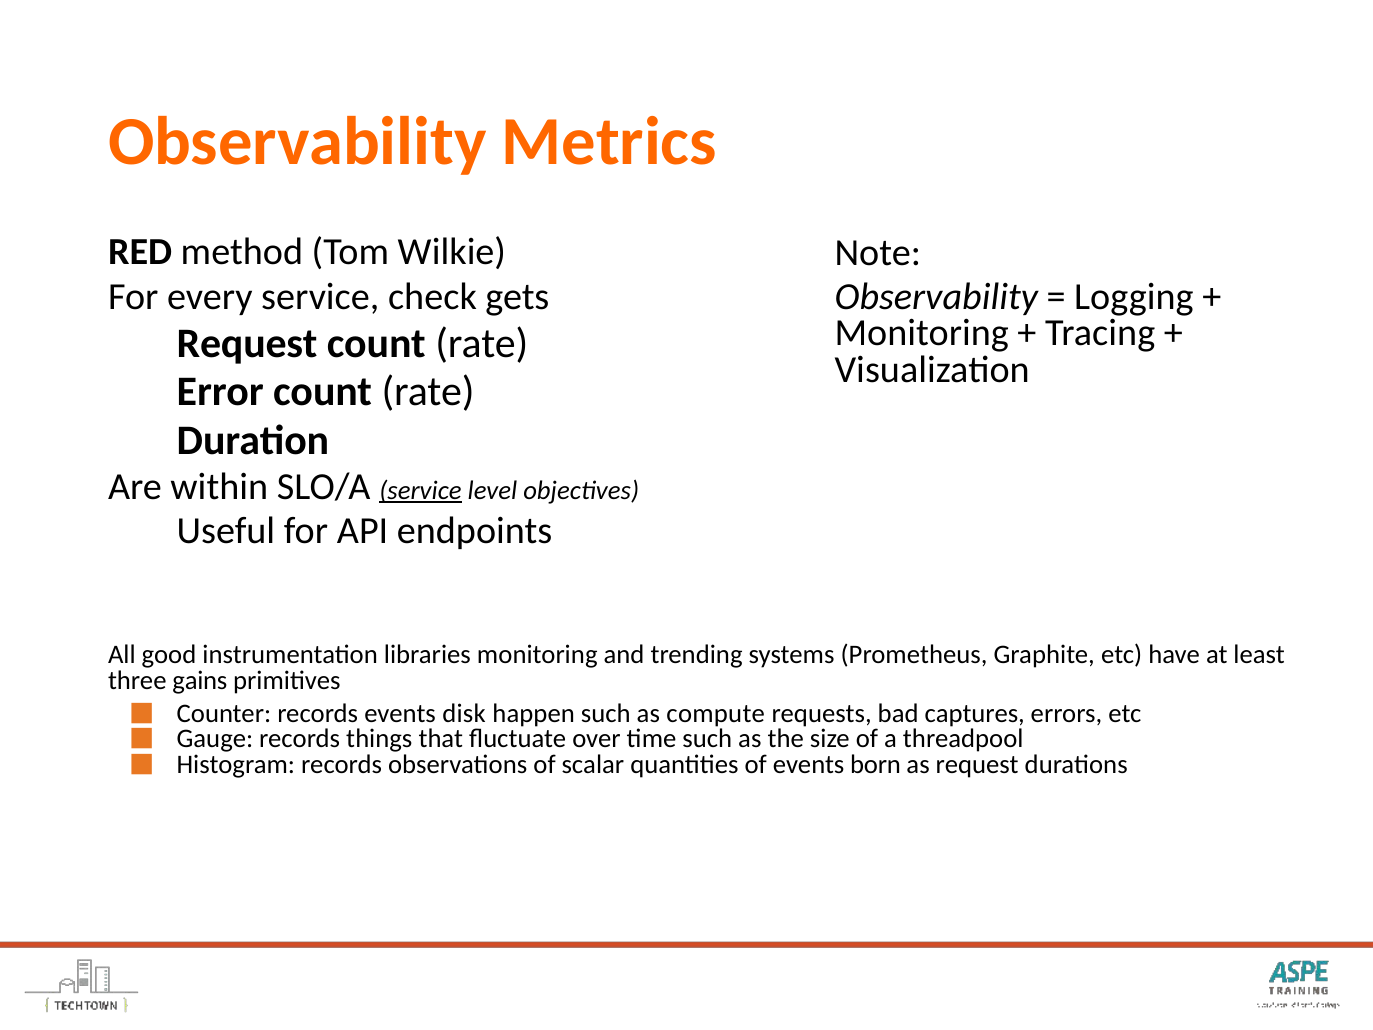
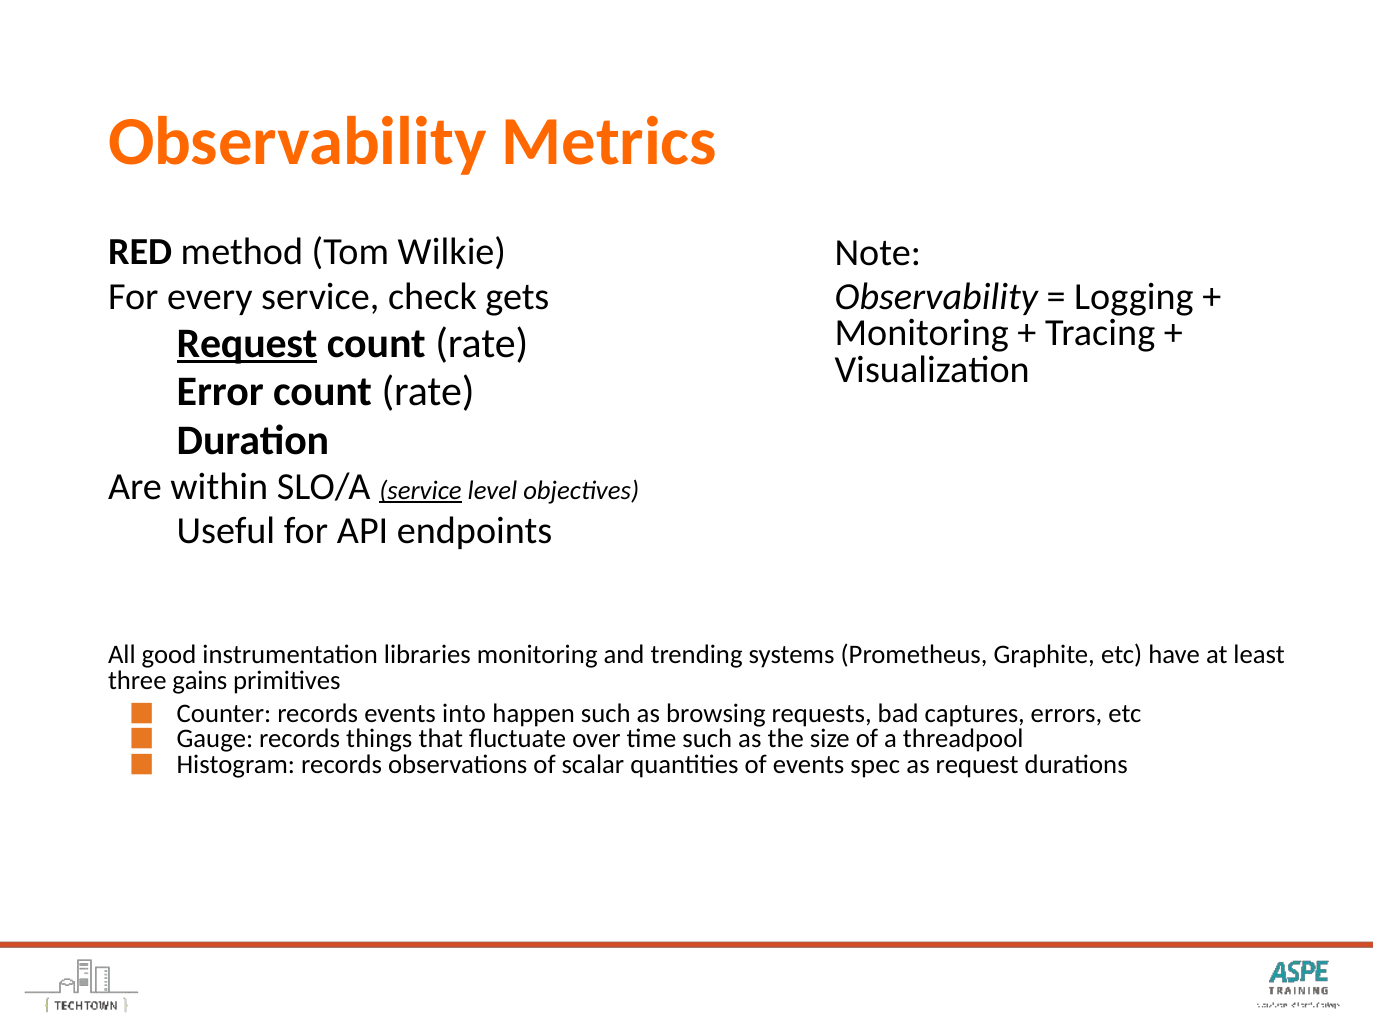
Request at (247, 343) underline: none -> present
disk: disk -> into
compute: compute -> browsing
born: born -> spec
